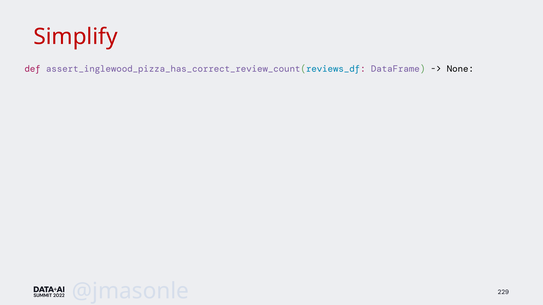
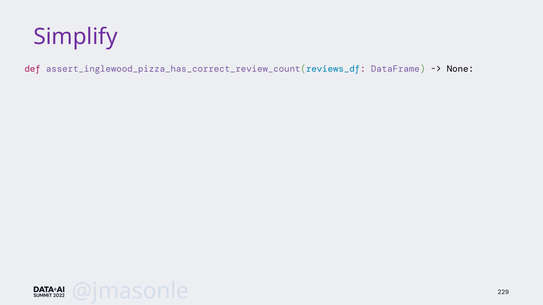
Simplify colour: red -> purple
